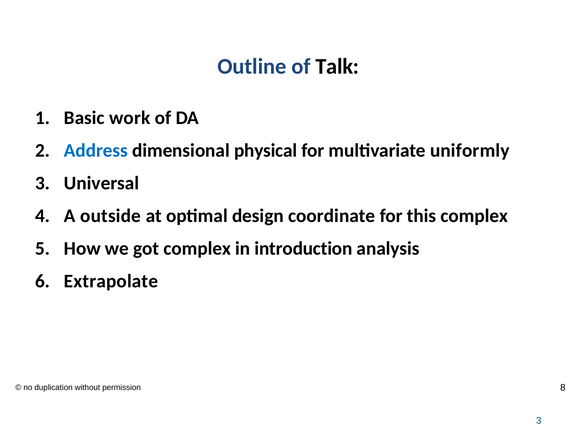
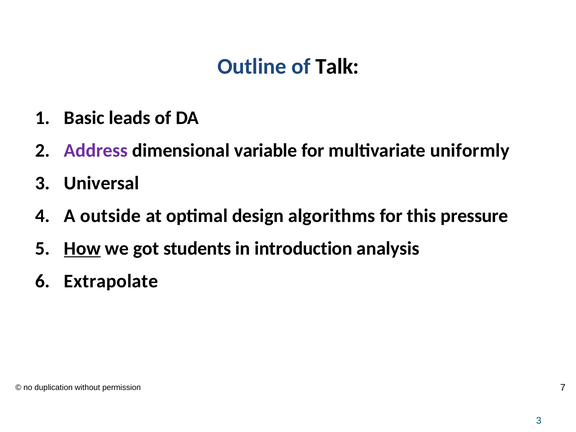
work: work -> leads
Address colour: blue -> purple
physical: physical -> variable
coordinate: coordinate -> algorithms
this complex: complex -> pressure
How underline: none -> present
got complex: complex -> students
8: 8 -> 7
